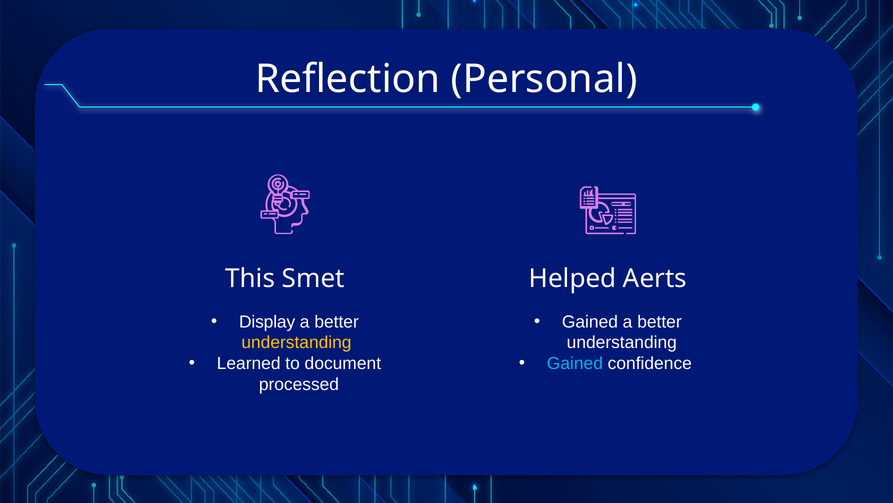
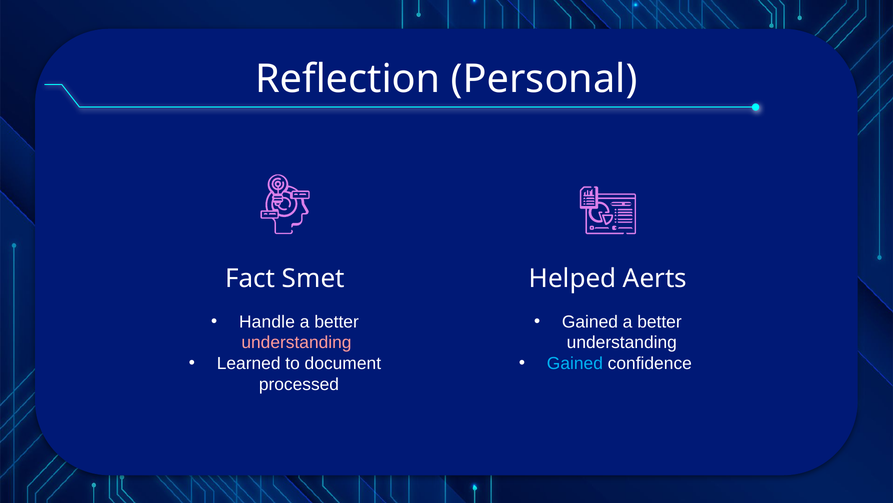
This: This -> Fact
Display: Display -> Handle
understanding at (296, 342) colour: yellow -> pink
